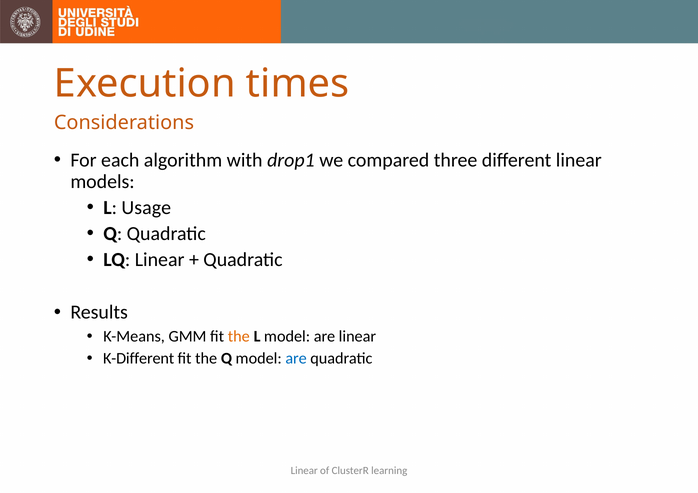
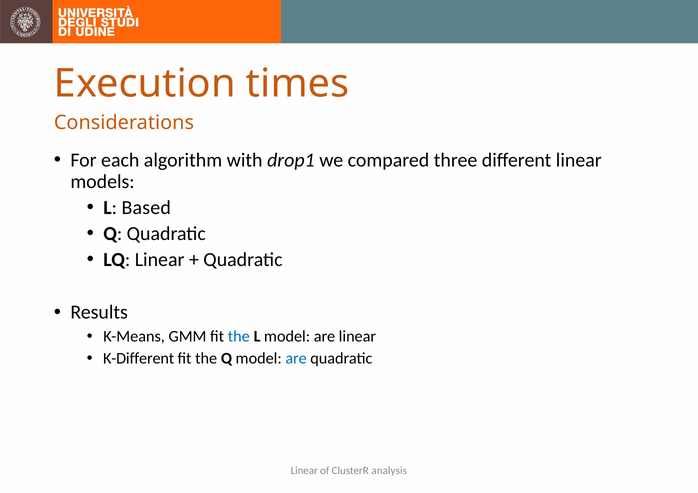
Usage: Usage -> Based
the at (239, 337) colour: orange -> blue
learning: learning -> analysis
